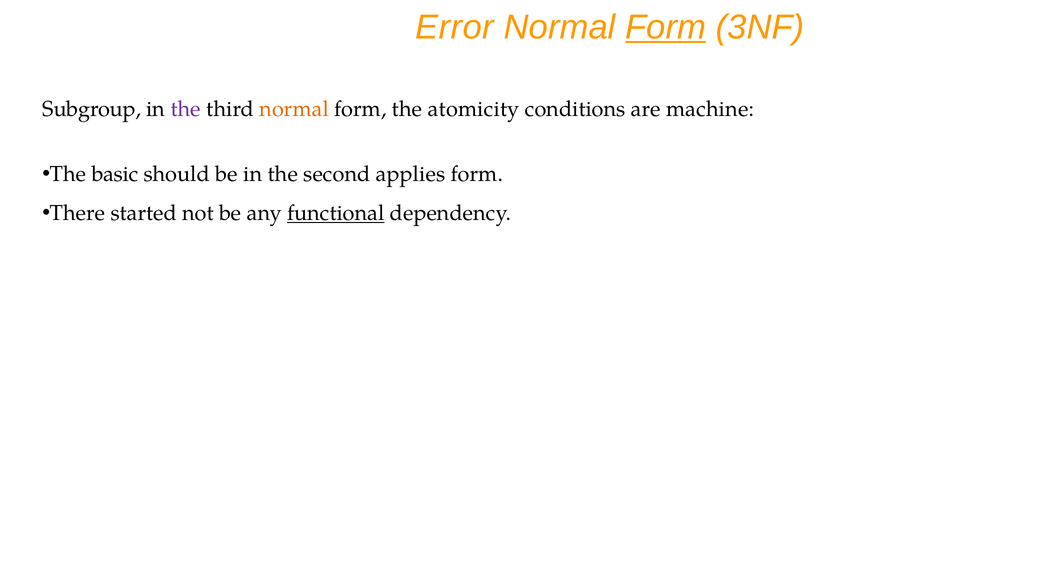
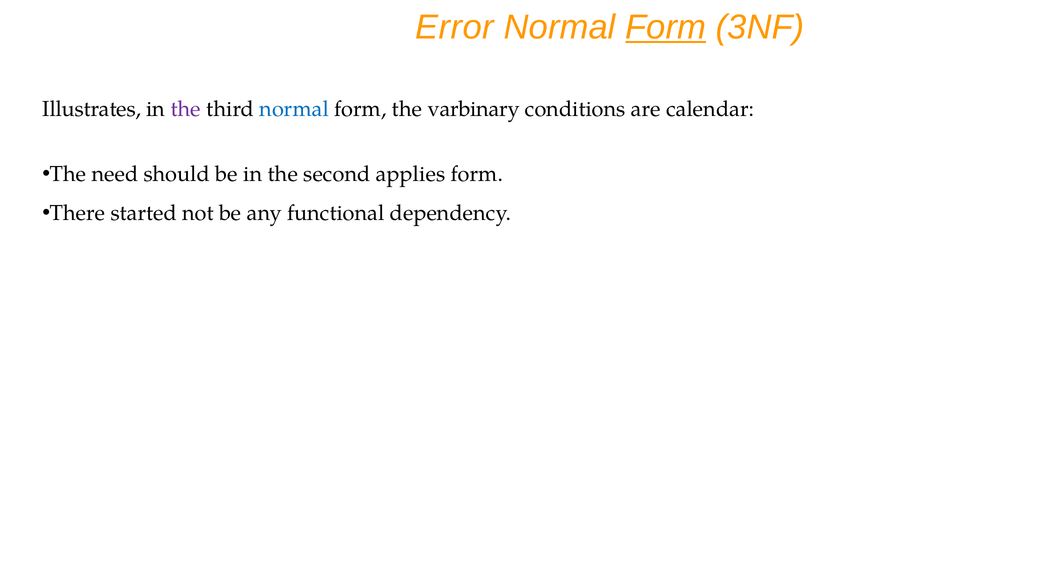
Subgroup: Subgroup -> Illustrates
normal at (294, 109) colour: orange -> blue
atomicity: atomicity -> varbinary
machine: machine -> calendar
basic: basic -> need
functional underline: present -> none
